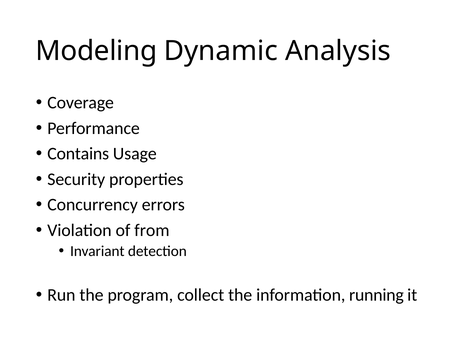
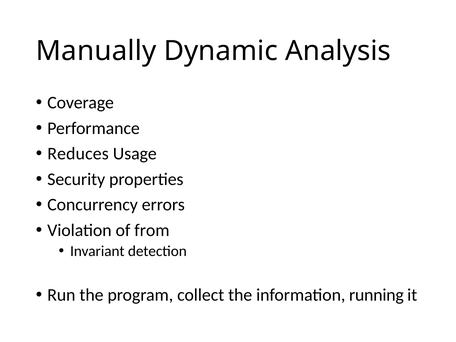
Modeling: Modeling -> Manually
Contains: Contains -> Reduces
